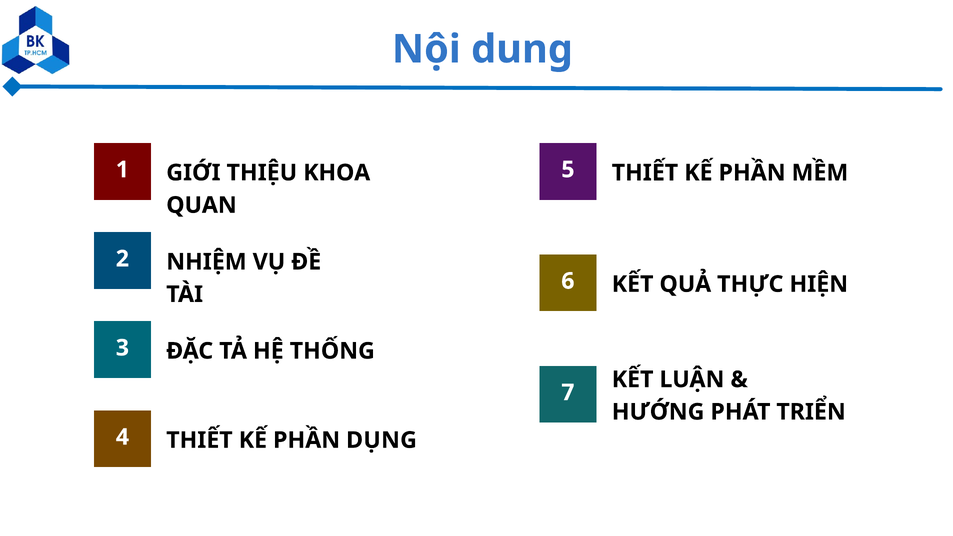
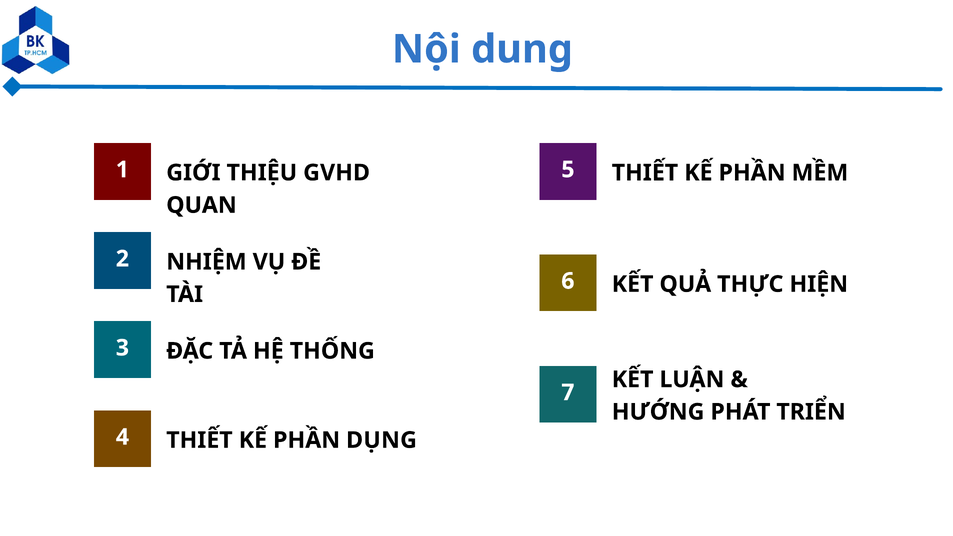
KHOA: KHOA -> GVHD
